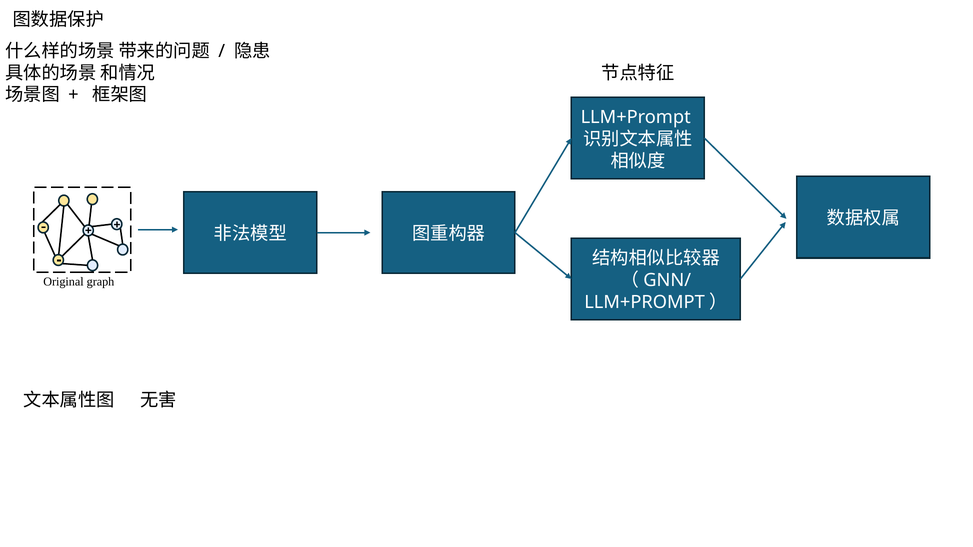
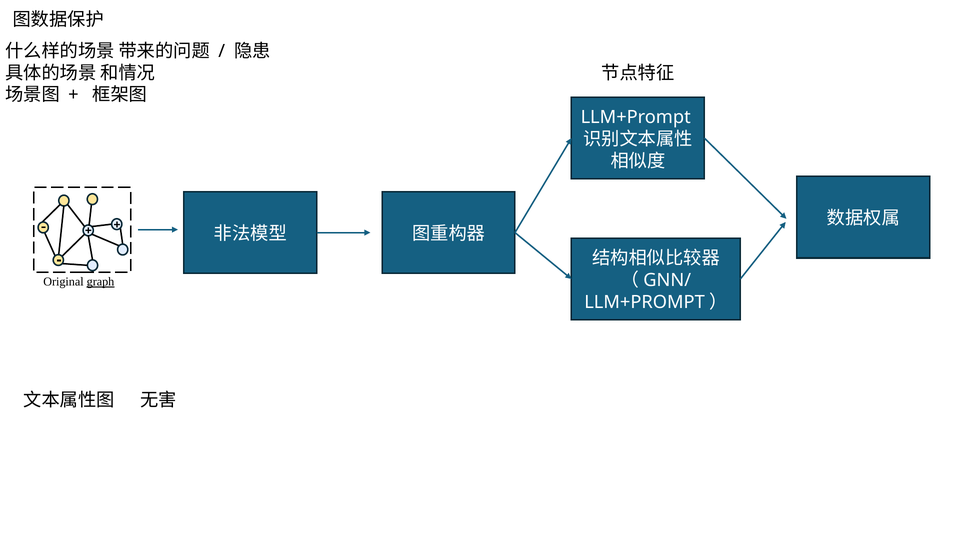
graph underline: none -> present
